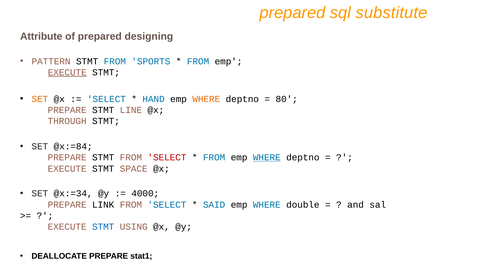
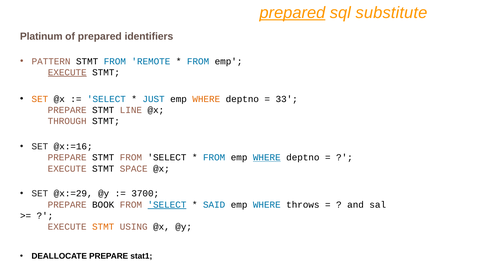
prepared at (292, 13) underline: none -> present
Attribute: Attribute -> Platinum
designing: designing -> identifiers
SPORTS: SPORTS -> REMOTE
HAND: HAND -> JUST
80: 80 -> 33
@x:=84: @x:=84 -> @x:=16
SELECT at (167, 158) colour: red -> black
@x:=34: @x:=34 -> @x:=29
4000: 4000 -> 3700
LINK: LINK -> BOOK
SELECT at (167, 205) underline: none -> present
double: double -> throws
STMT at (103, 227) colour: blue -> orange
